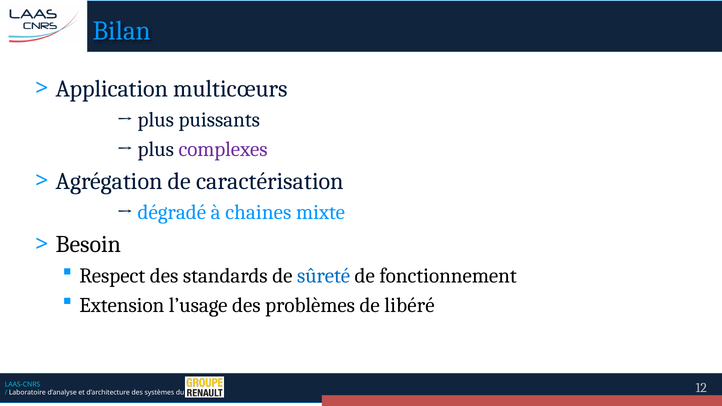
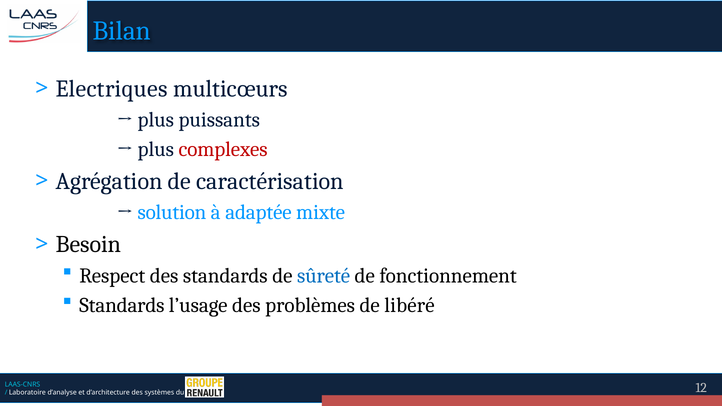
Application: Application -> Electriques
complexes colour: purple -> red
dégradé: dégradé -> solution
chaines: chaines -> adaptée
Extension at (122, 305): Extension -> Standards
